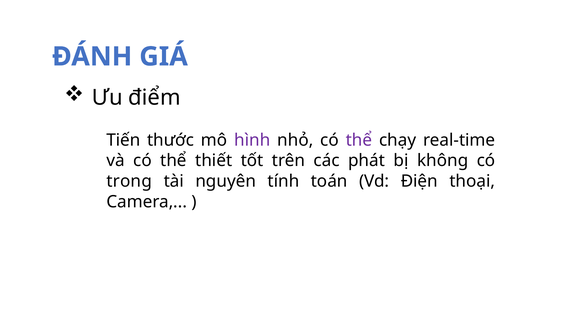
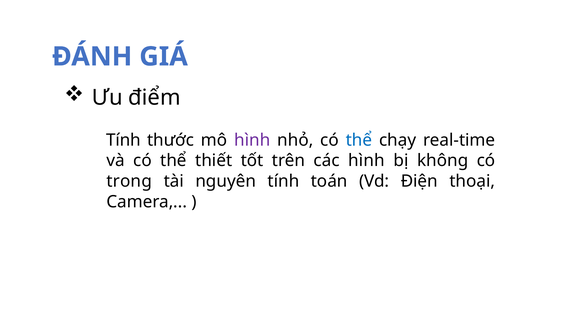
Tiến at (123, 140): Tiến -> Tính
thể at (359, 140) colour: purple -> blue
các phát: phát -> hình
